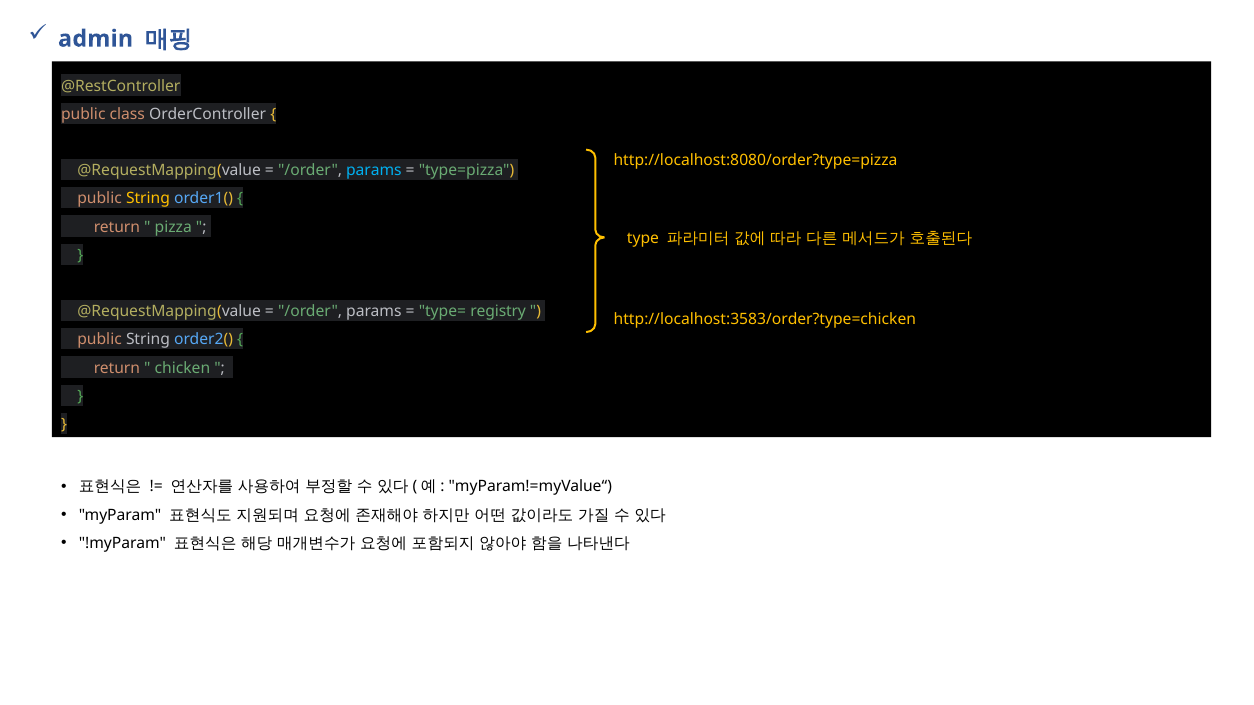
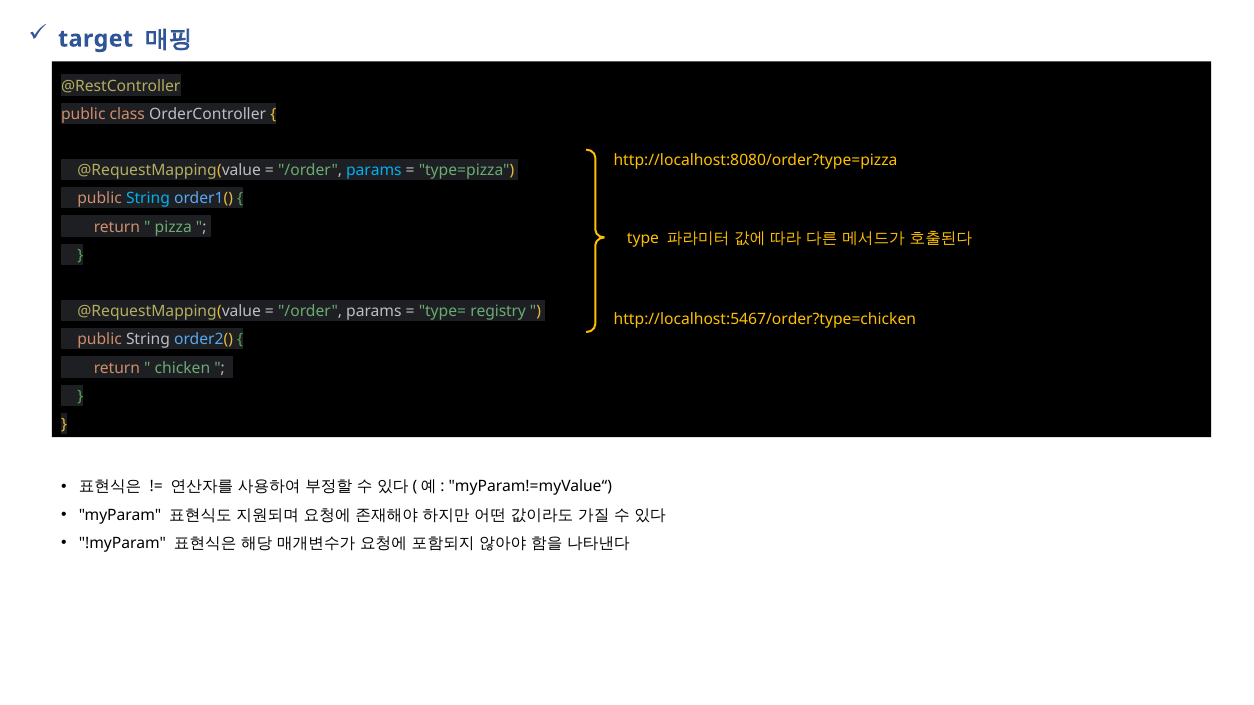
admin: admin -> target
String at (148, 199) colour: yellow -> light blue
http://localhost:3583/order?type=chicken: http://localhost:3583/order?type=chicken -> http://localhost:5467/order?type=chicken
